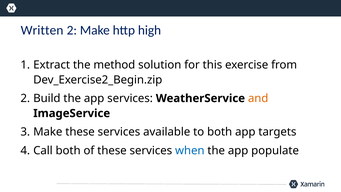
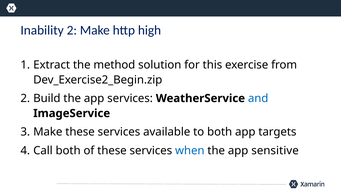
Written: Written -> Inability
and colour: orange -> blue
populate: populate -> sensitive
